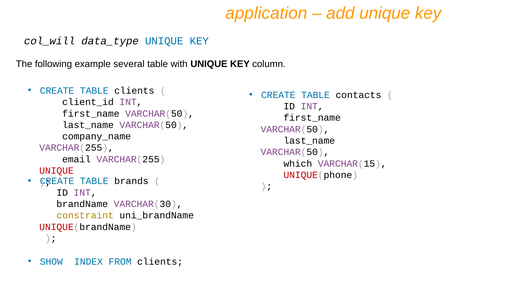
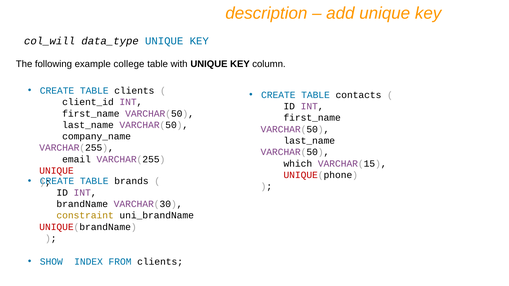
application: application -> description
several: several -> college
